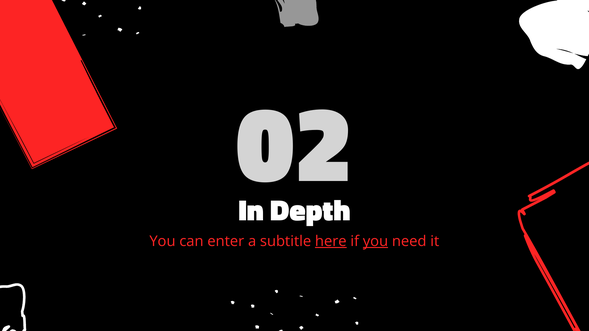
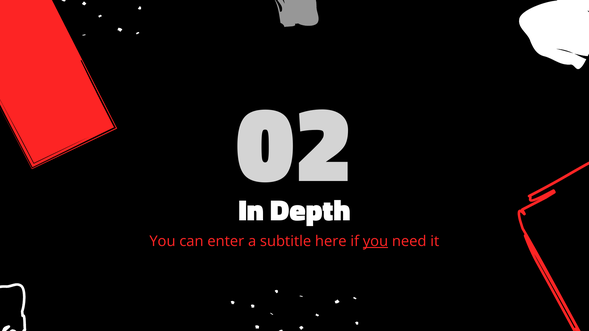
here underline: present -> none
